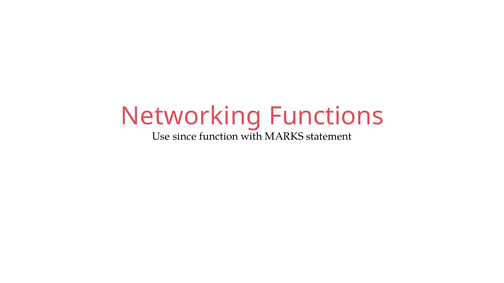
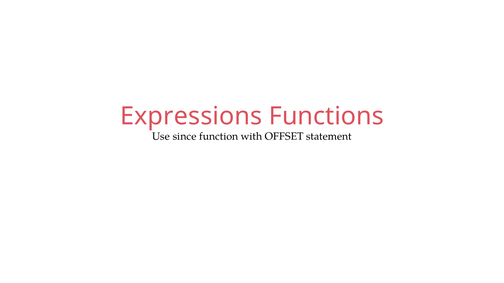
Networking: Networking -> Expressions
MARKS: MARKS -> OFFSET
